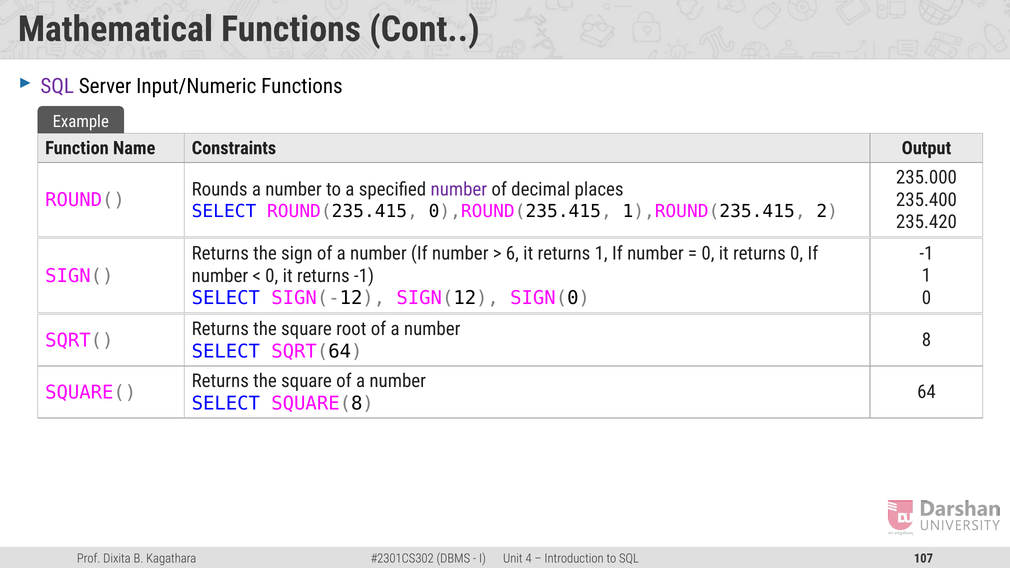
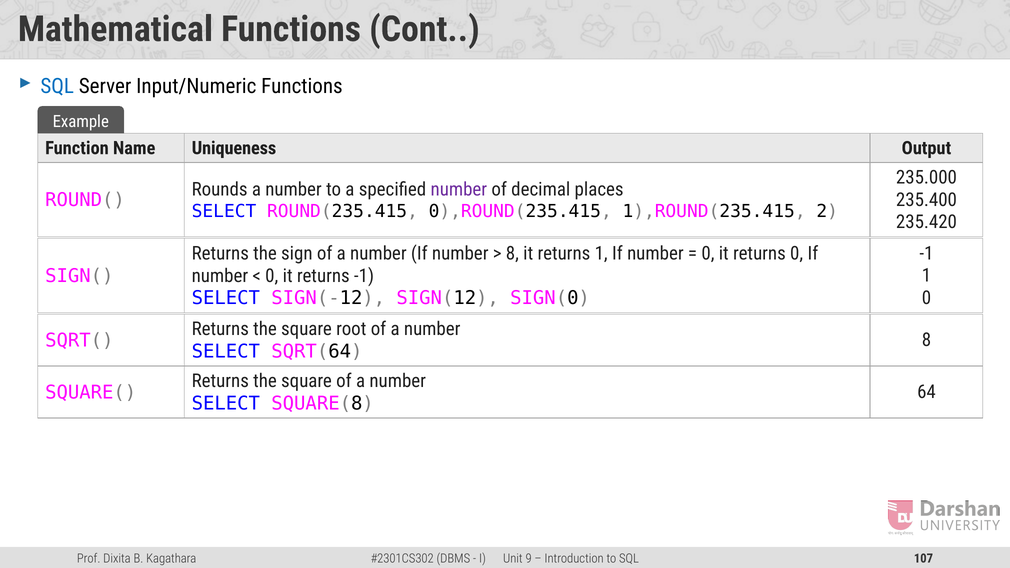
SQL at (57, 87) colour: purple -> blue
Constraints: Constraints -> Uniqueness
6 at (512, 254): 6 -> 8
4: 4 -> 9
